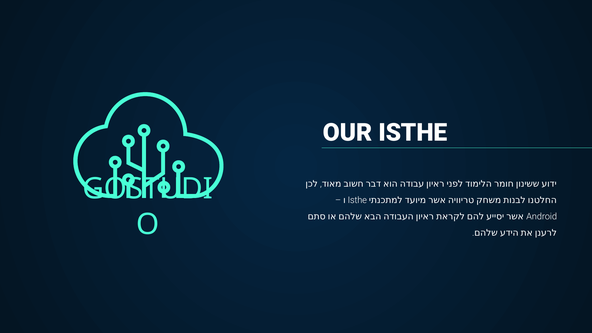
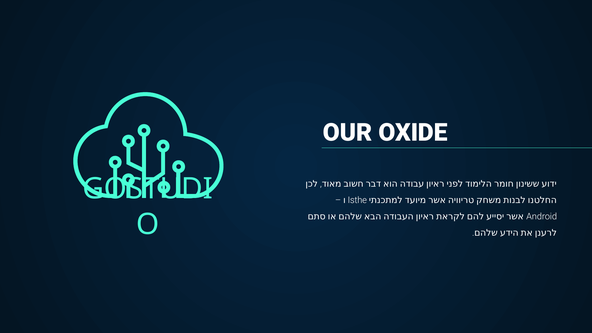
OUR ISTHE: ISTHE -> OXIDE
